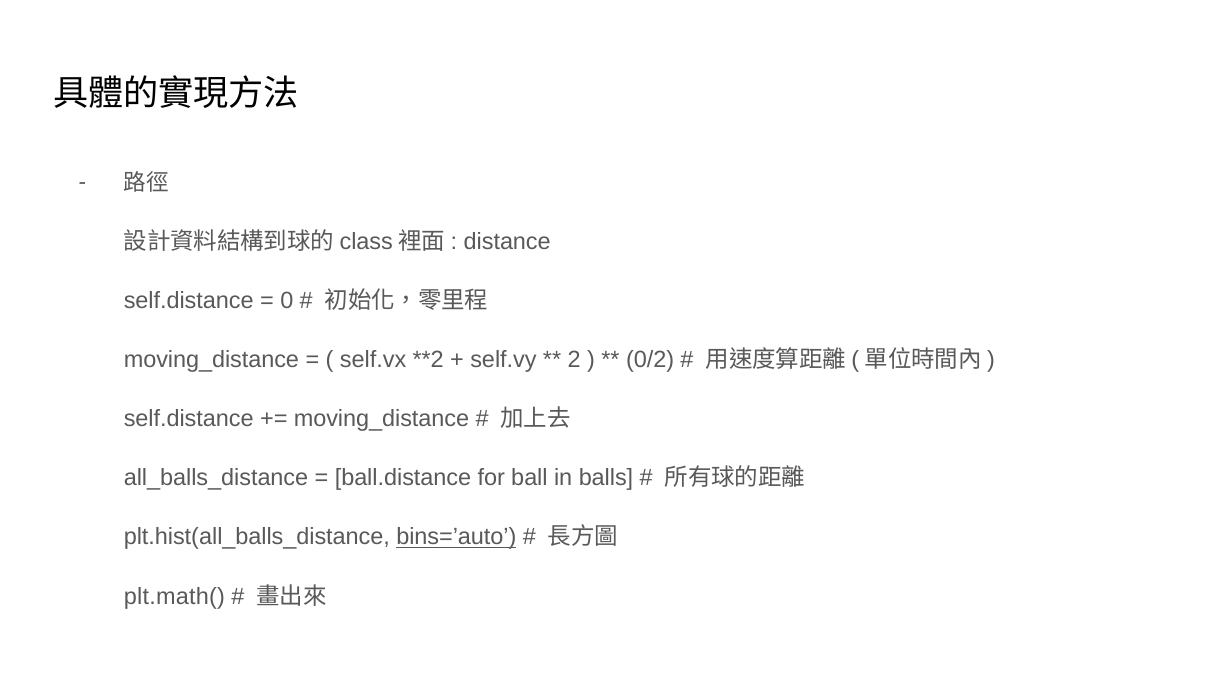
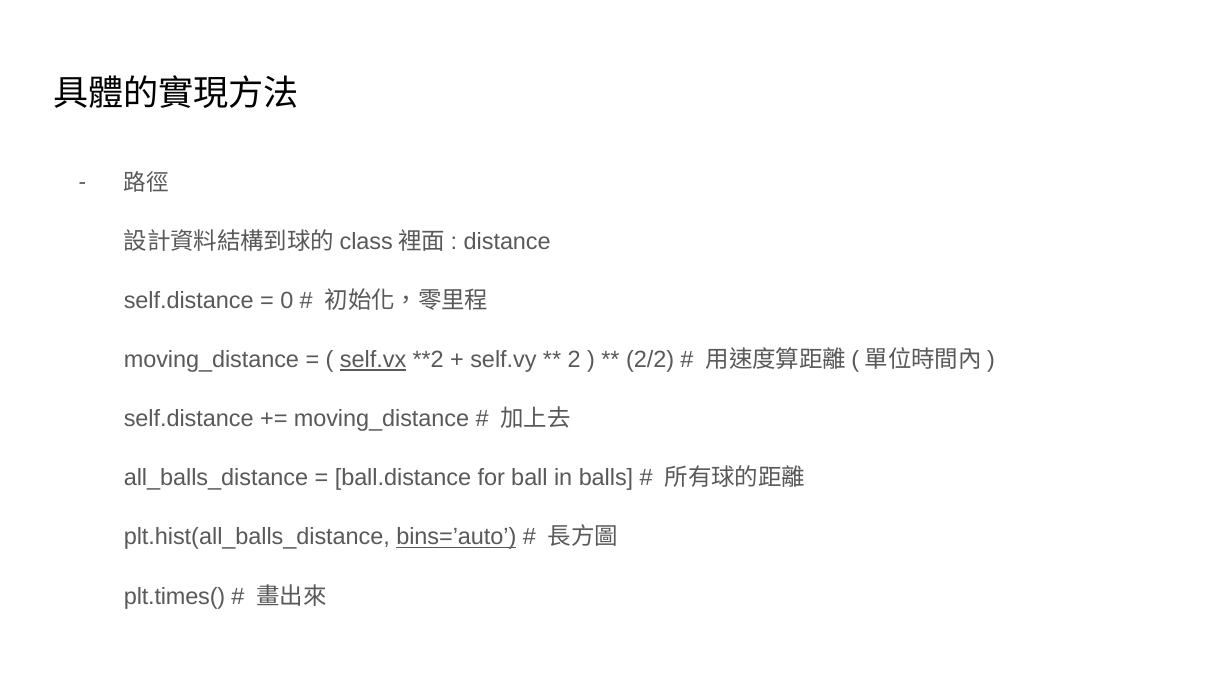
self.vx underline: none -> present
0/2: 0/2 -> 2/2
plt.math(: plt.math( -> plt.times(
